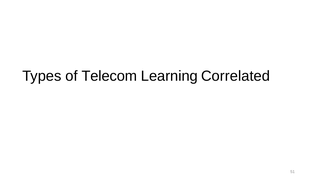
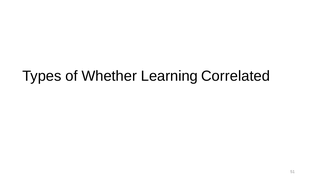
Telecom: Telecom -> Whether
